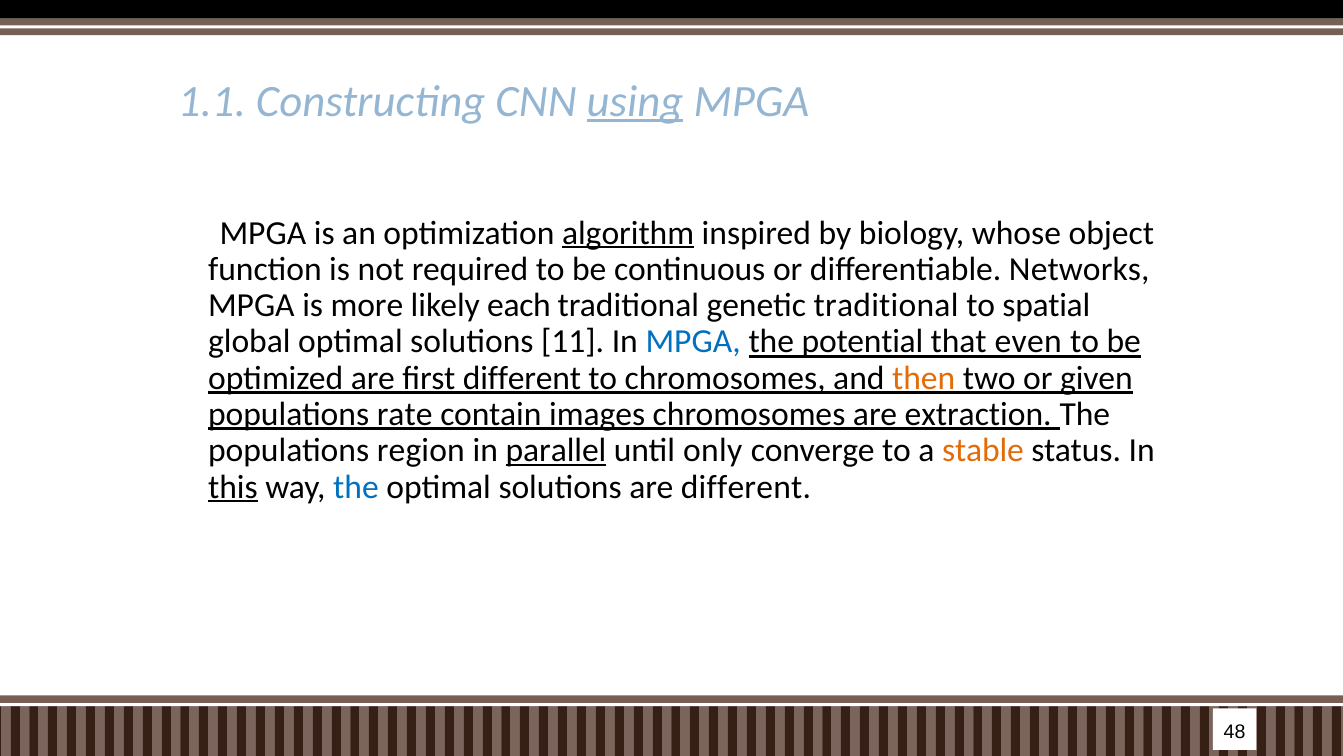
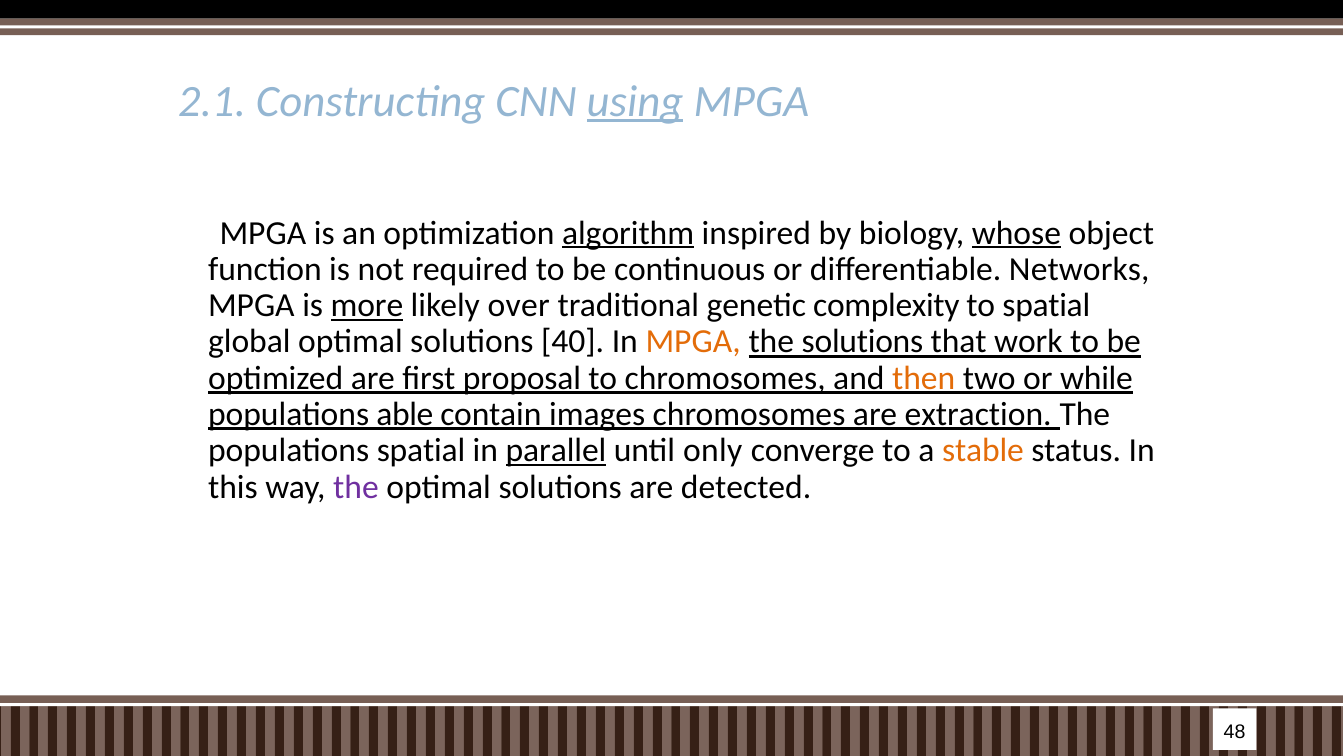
1.1: 1.1 -> 2.1
whose underline: none -> present
more underline: none -> present
each: each -> over
genetic traditional: traditional -> complexity
11: 11 -> 40
MPGA at (693, 342) colour: blue -> orange
the potential: potential -> solutions
even: even -> work
first different: different -> proposal
given: given -> while
rate: rate -> able
populations region: region -> spatial
this underline: present -> none
the at (356, 487) colour: blue -> purple
are different: different -> detected
